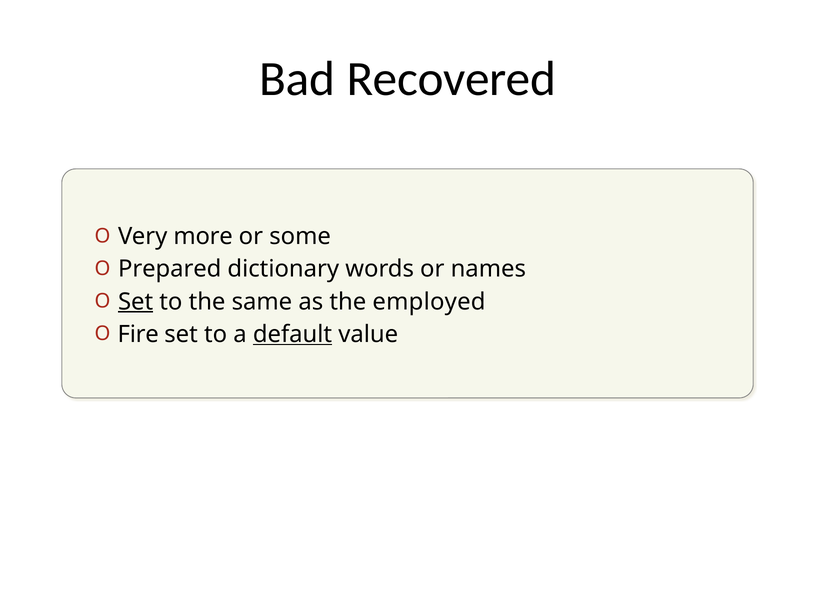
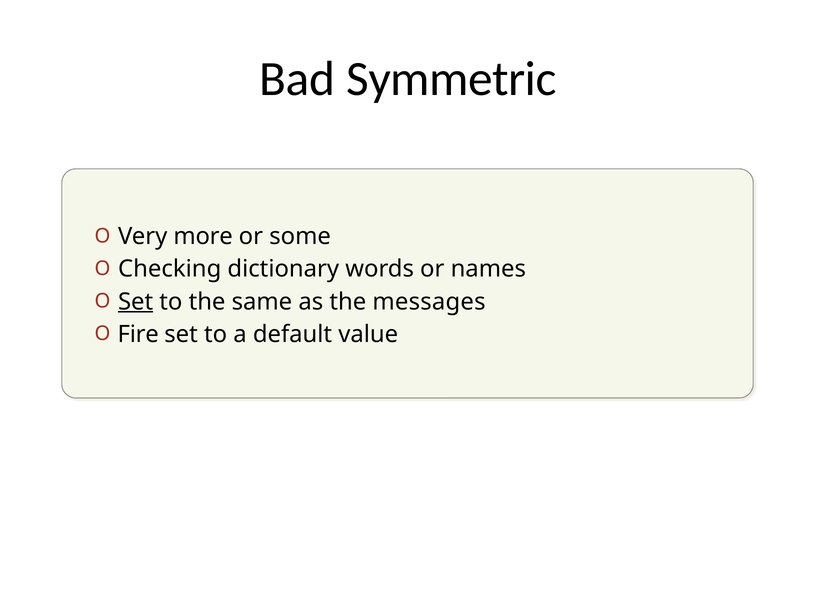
Recovered: Recovered -> Symmetric
Prepared: Prepared -> Checking
employed: employed -> messages
default underline: present -> none
